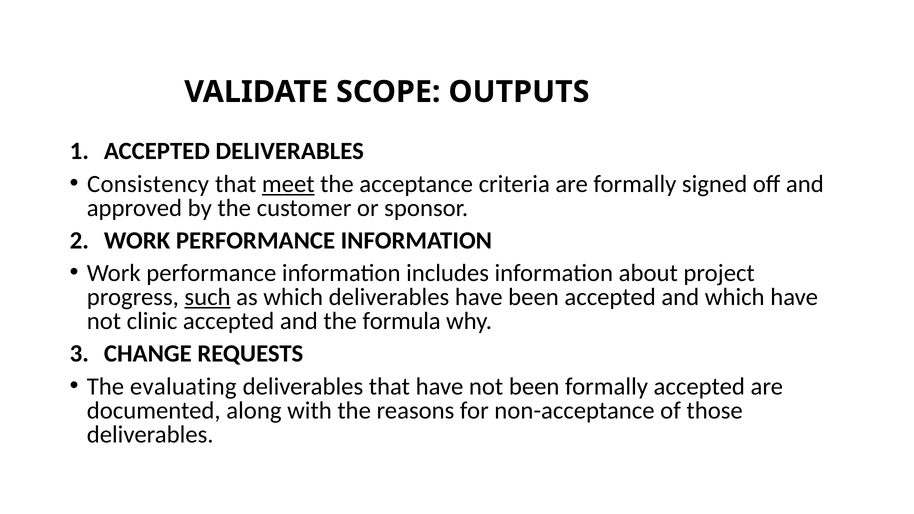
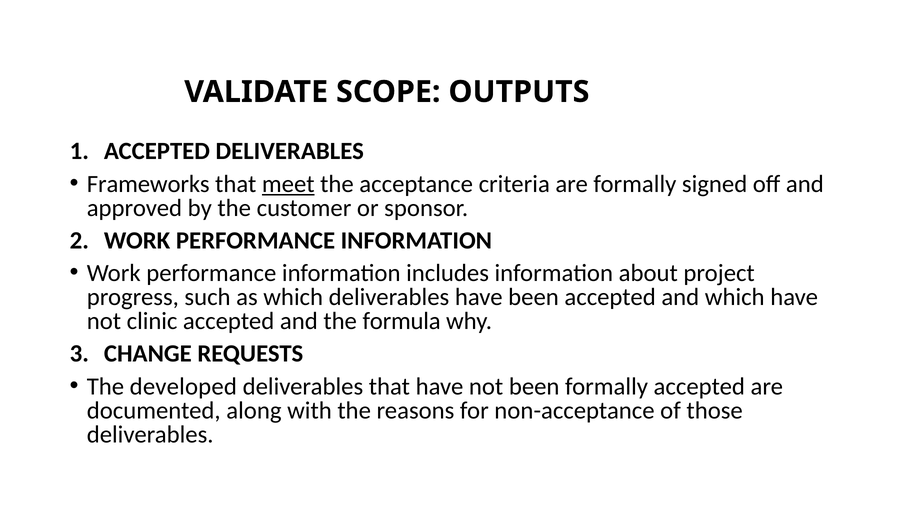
Consistency: Consistency -> Frameworks
such underline: present -> none
evaluating: evaluating -> developed
